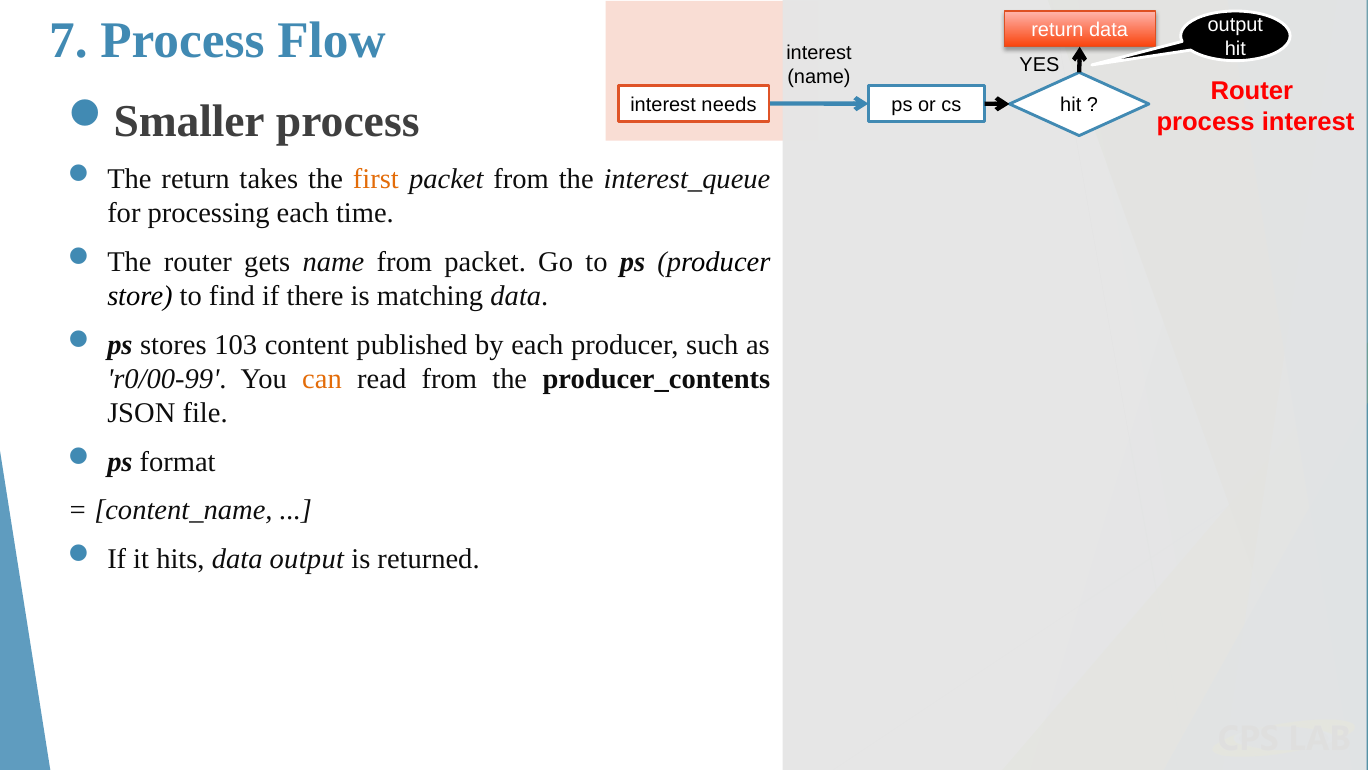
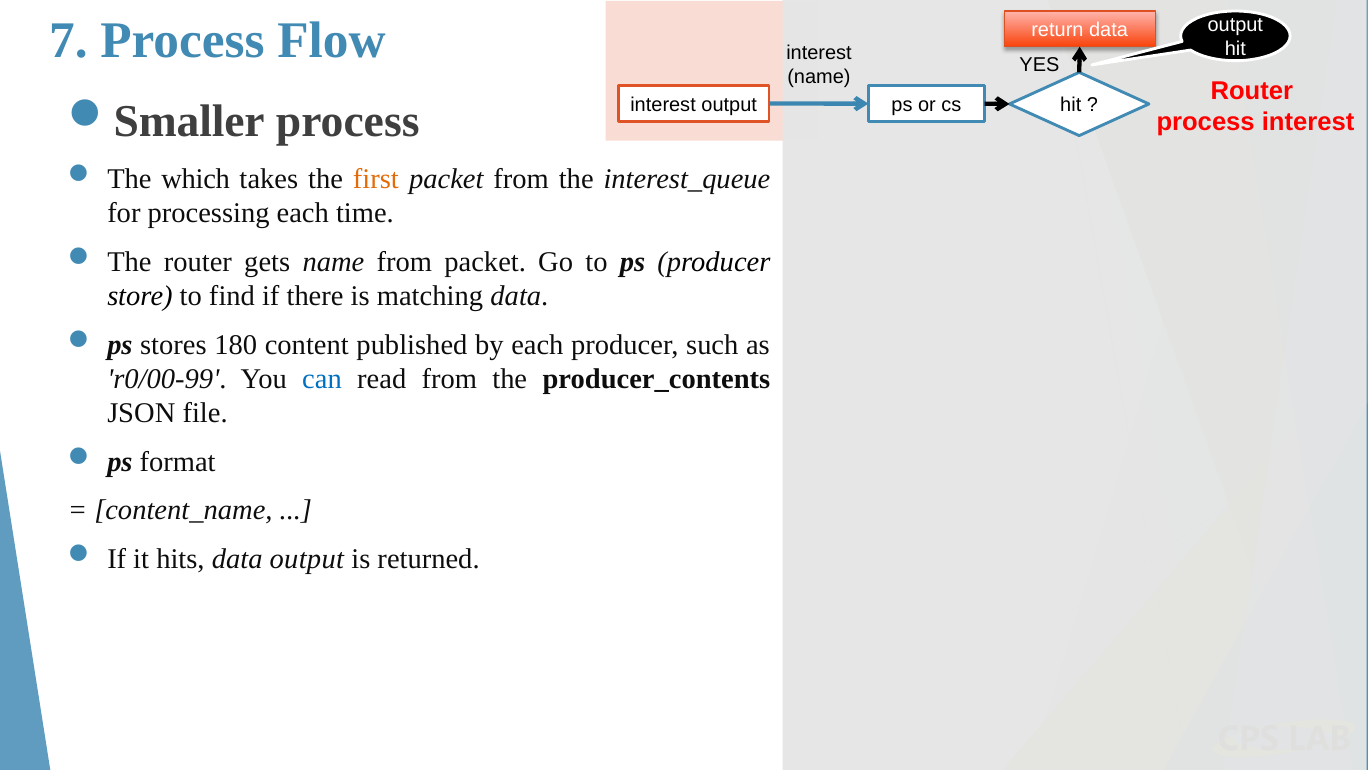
interest needs: needs -> output
The return: return -> which
103: 103 -> 180
can colour: orange -> blue
